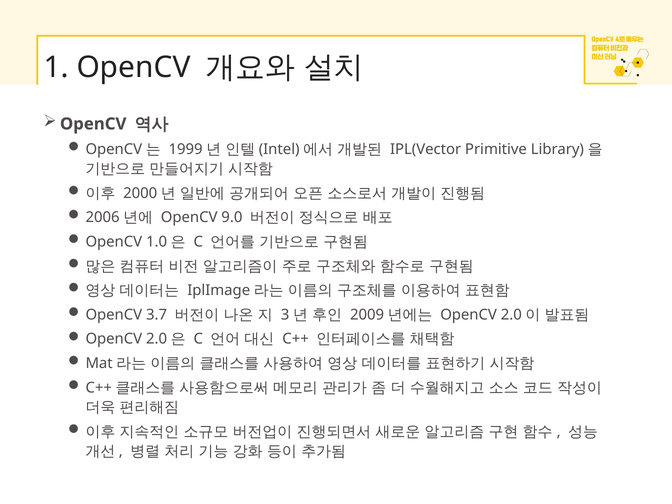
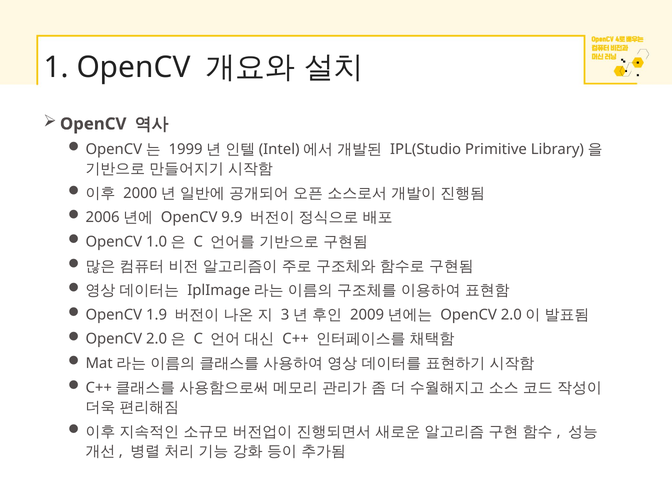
IPL(Vector: IPL(Vector -> IPL(Studio
9.0: 9.0 -> 9.9
3.7: 3.7 -> 1.9
